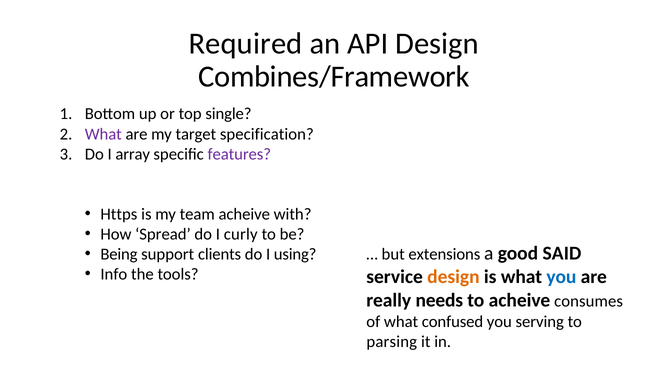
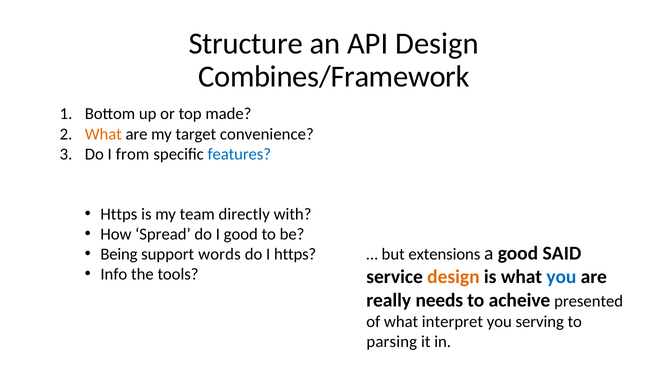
Required: Required -> Structure
single: single -> made
What at (103, 134) colour: purple -> orange
specification: specification -> convenience
array: array -> from
features colour: purple -> blue
team acheive: acheive -> directly
I curly: curly -> good
clients: clients -> words
I using: using -> https
consumes: consumes -> presented
confused: confused -> interpret
